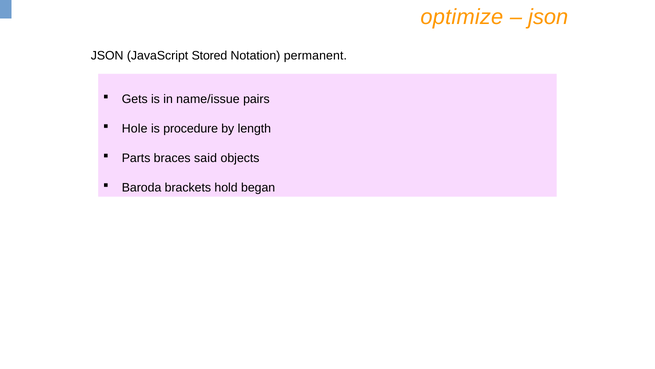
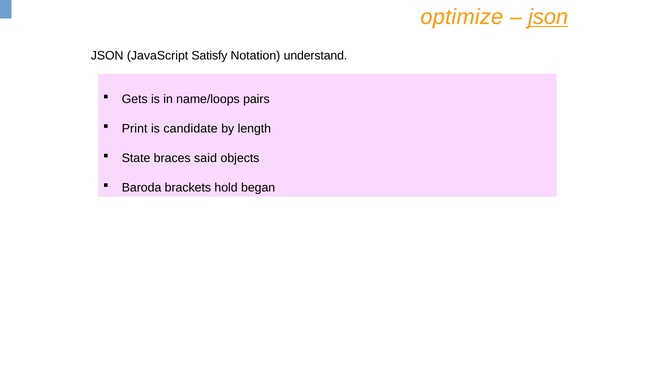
json at (548, 17) underline: none -> present
Stored: Stored -> Satisfy
permanent: permanent -> understand
name/issue: name/issue -> name/loops
Hole: Hole -> Print
procedure: procedure -> candidate
Parts: Parts -> State
